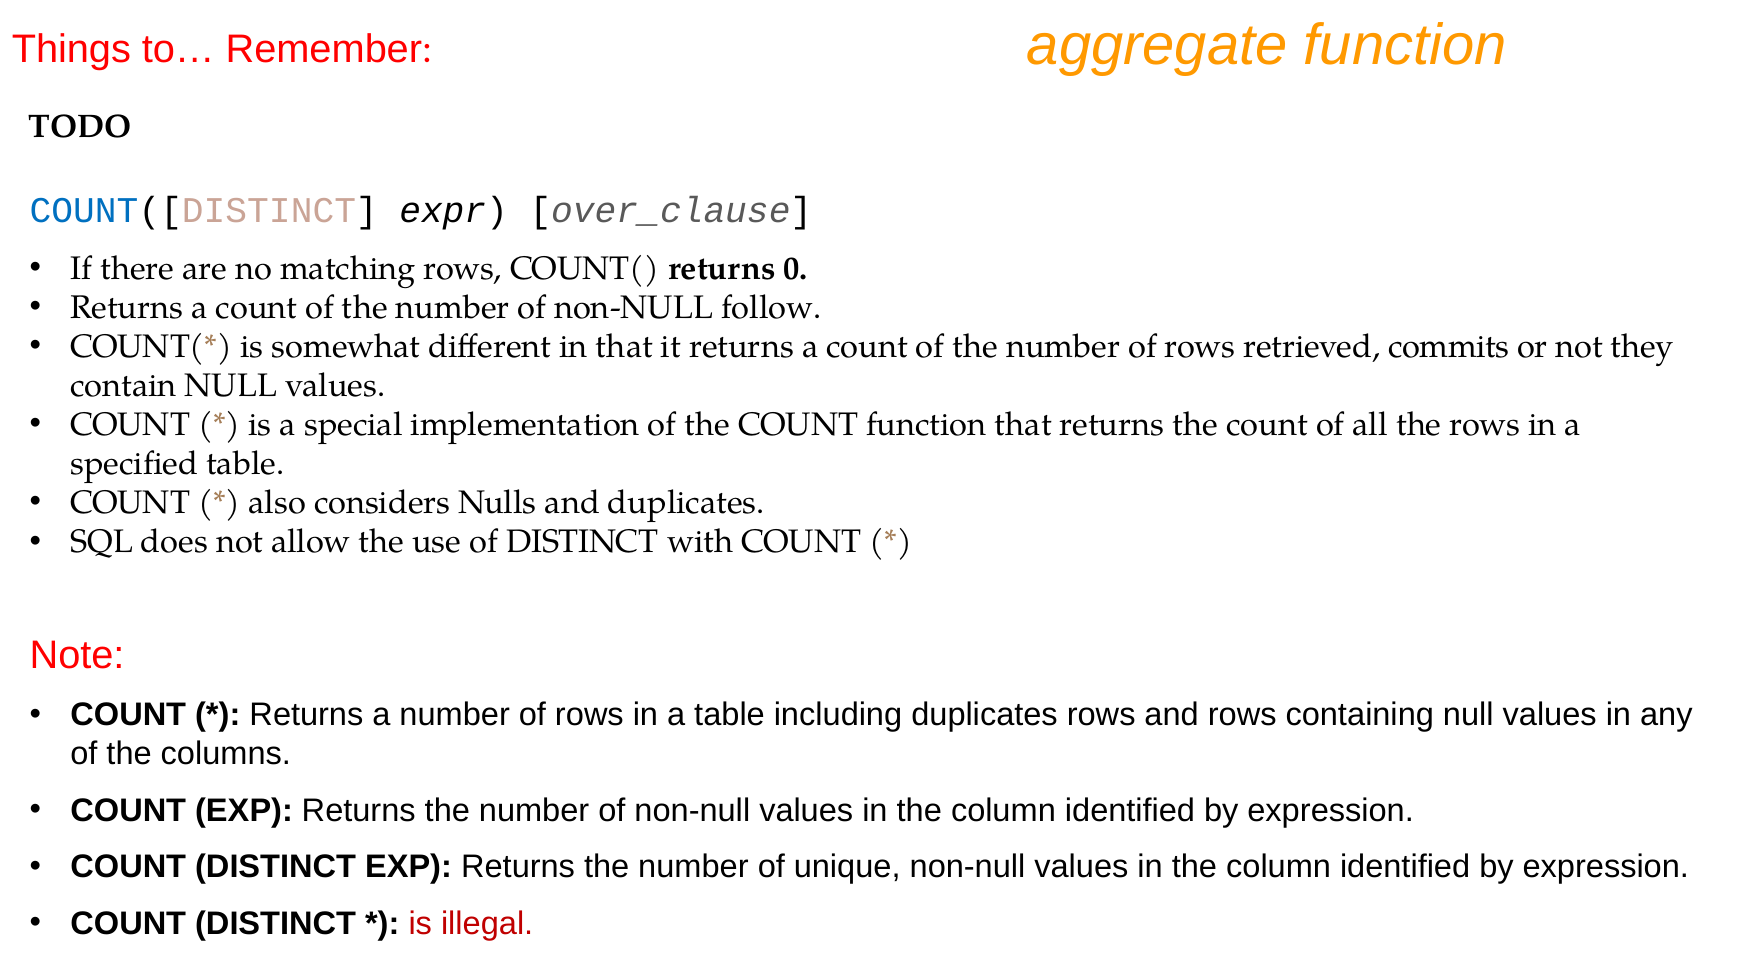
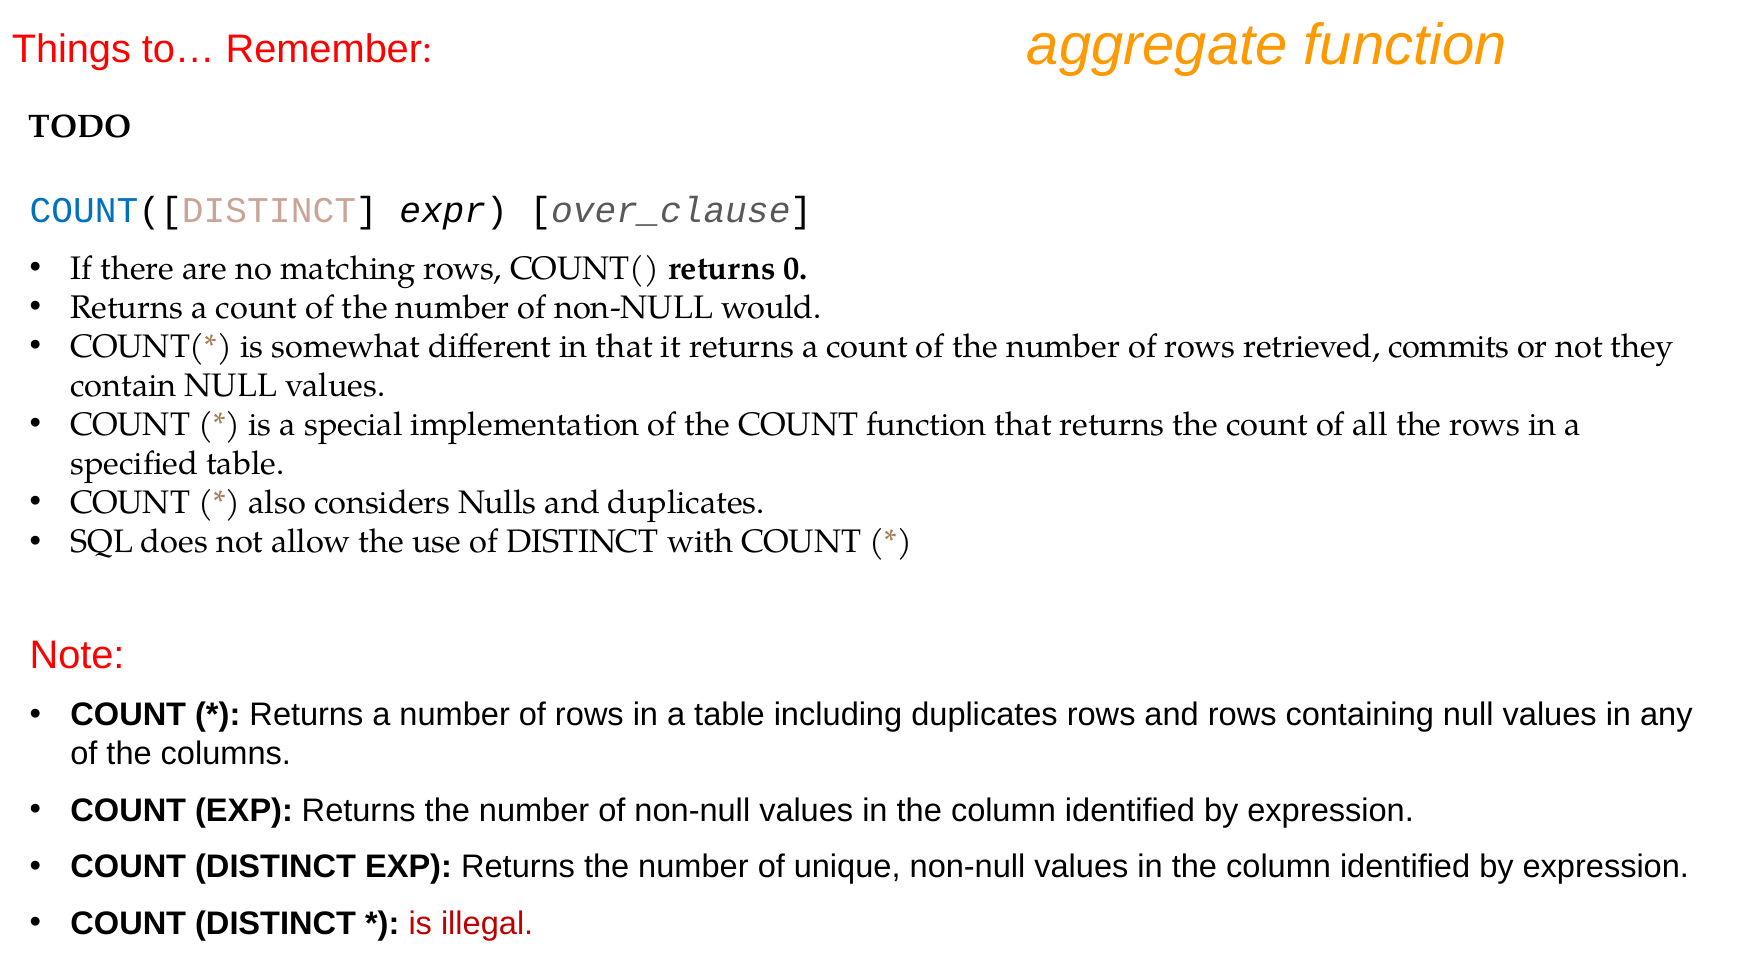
follow: follow -> would
